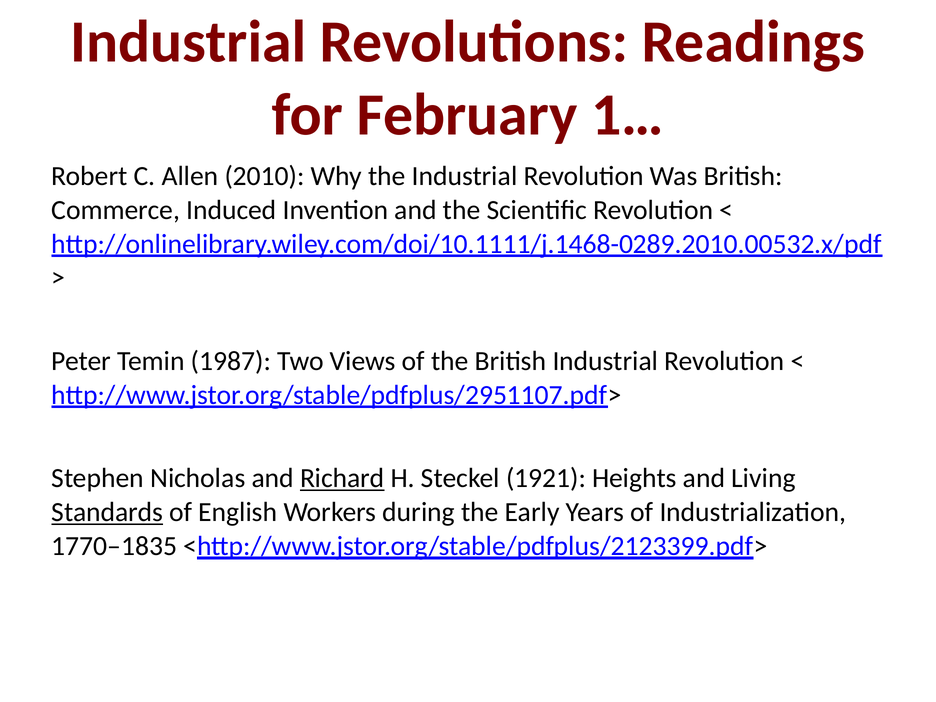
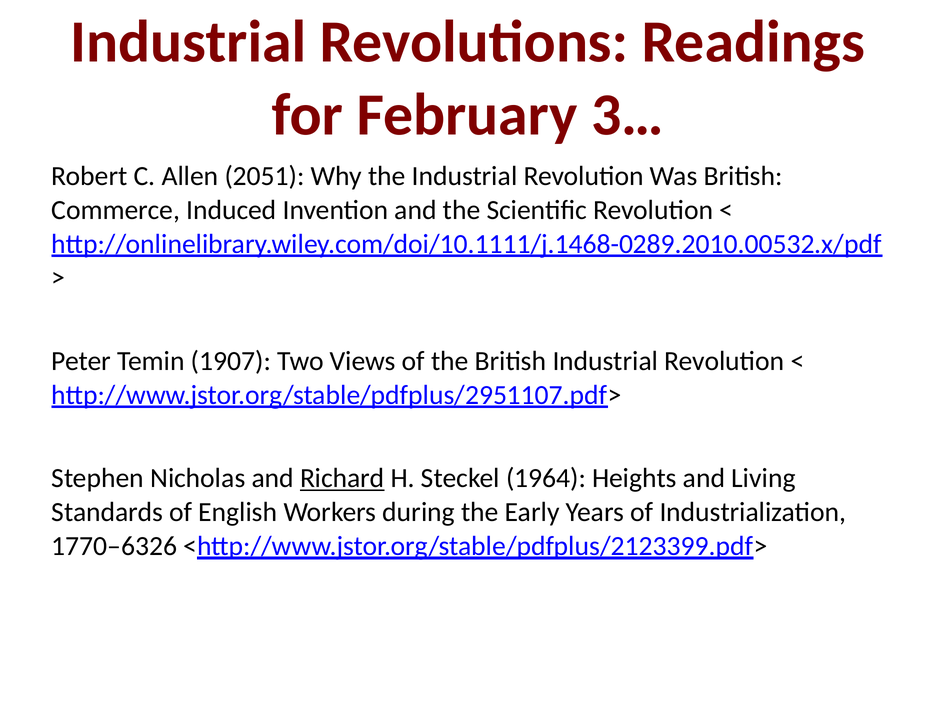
1…: 1… -> 3…
2010: 2010 -> 2051
1987: 1987 -> 1907
1921: 1921 -> 1964
Standards underline: present -> none
1770–1835: 1770–1835 -> 1770–6326
